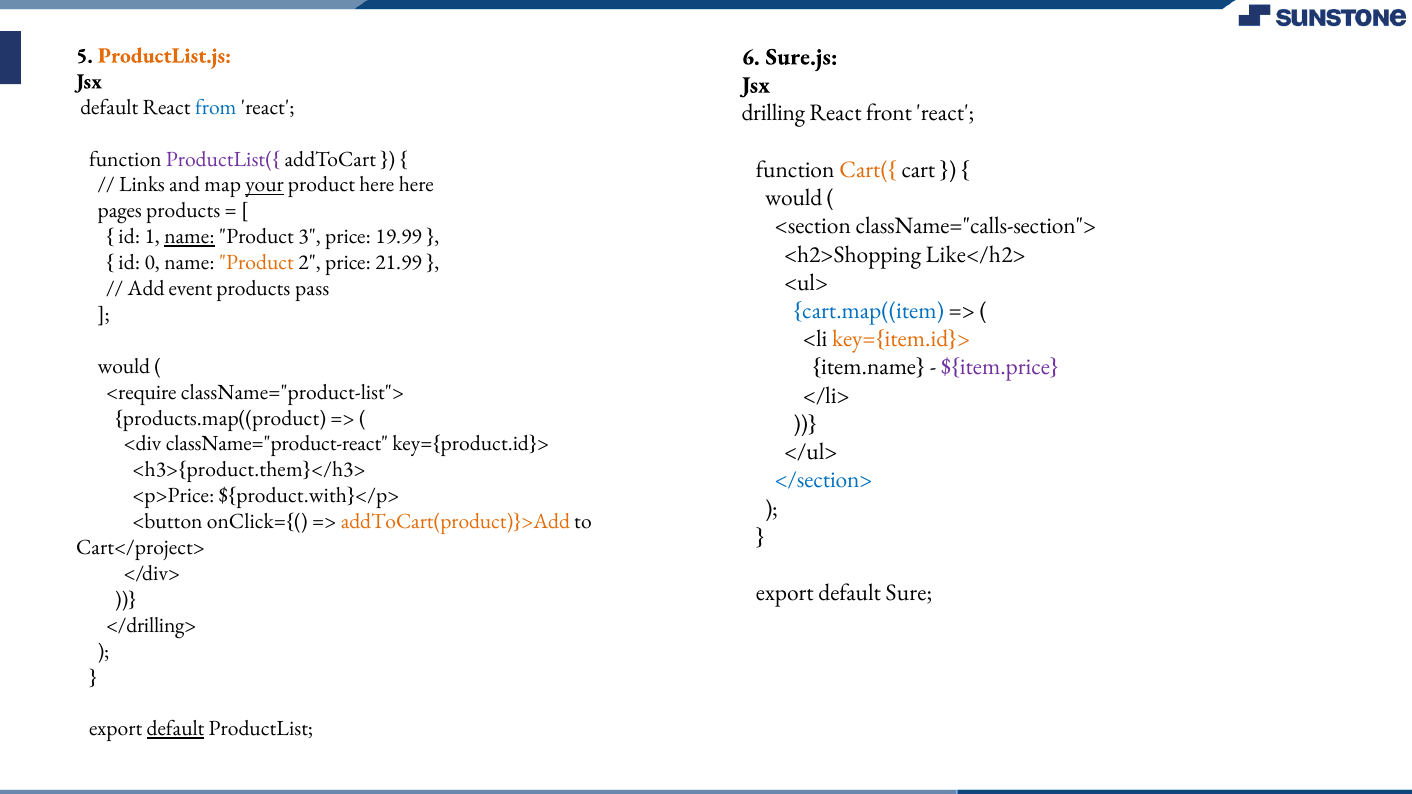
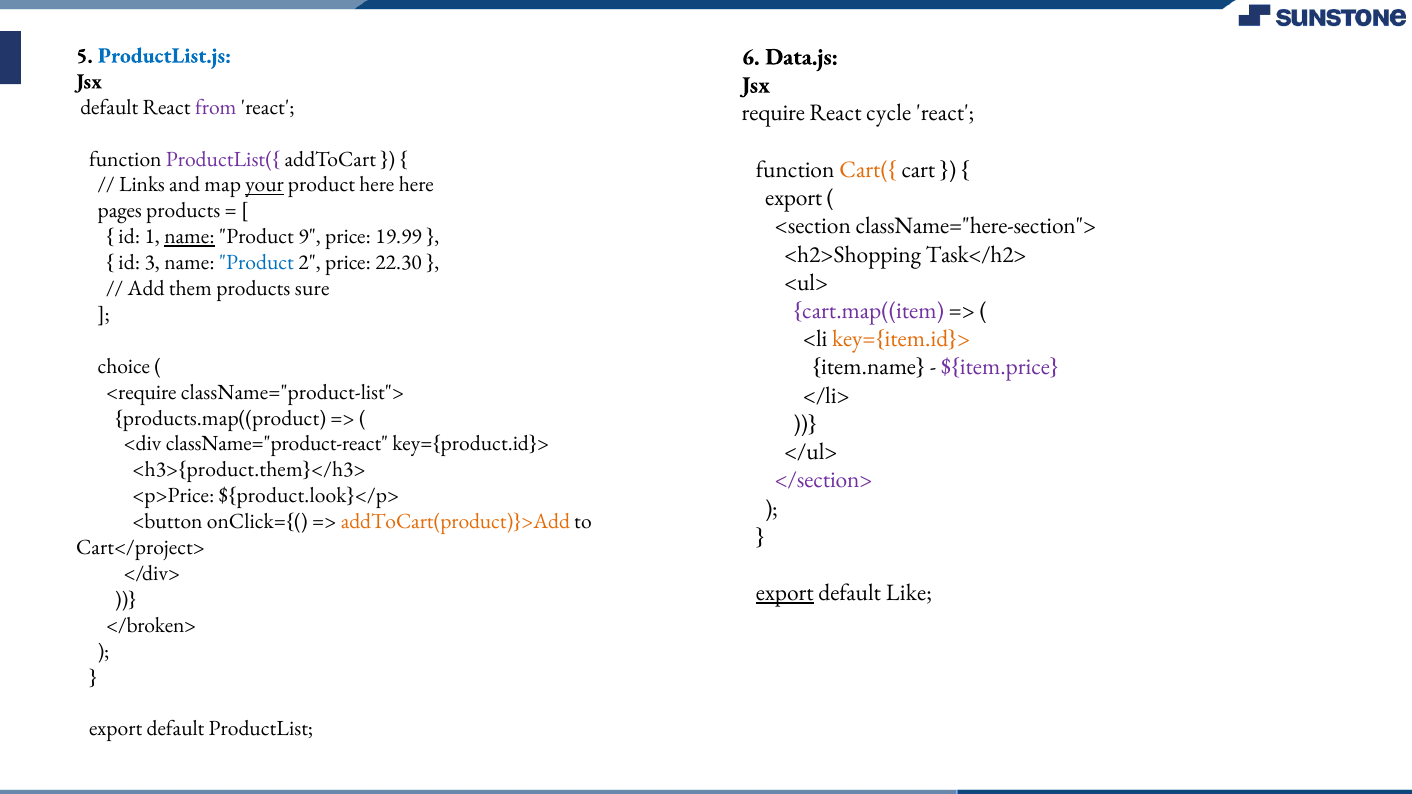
ProductList.js colour: orange -> blue
Sure.js: Sure.js -> Data.js
from colour: blue -> purple
drilling: drilling -> require
front: front -> cycle
would at (794, 198): would -> export
className="calls-section">: className="calls-section"> -> className="here-section">
3: 3 -> 9
Like</h2>: Like</h2> -> Task</h2>
0: 0 -> 3
Product at (257, 263) colour: orange -> blue
21.99: 21.99 -> 22.30
event: event -> them
pass: pass -> sure
cart.map((item colour: blue -> purple
would at (124, 366): would -> choice
</section> colour: blue -> purple
${product.with}</p>: ${product.with}</p> -> ${product.look}</p>
export at (785, 593) underline: none -> present
Sure: Sure -> Like
</drilling>: </drilling> -> </broken>
default at (176, 729) underline: present -> none
